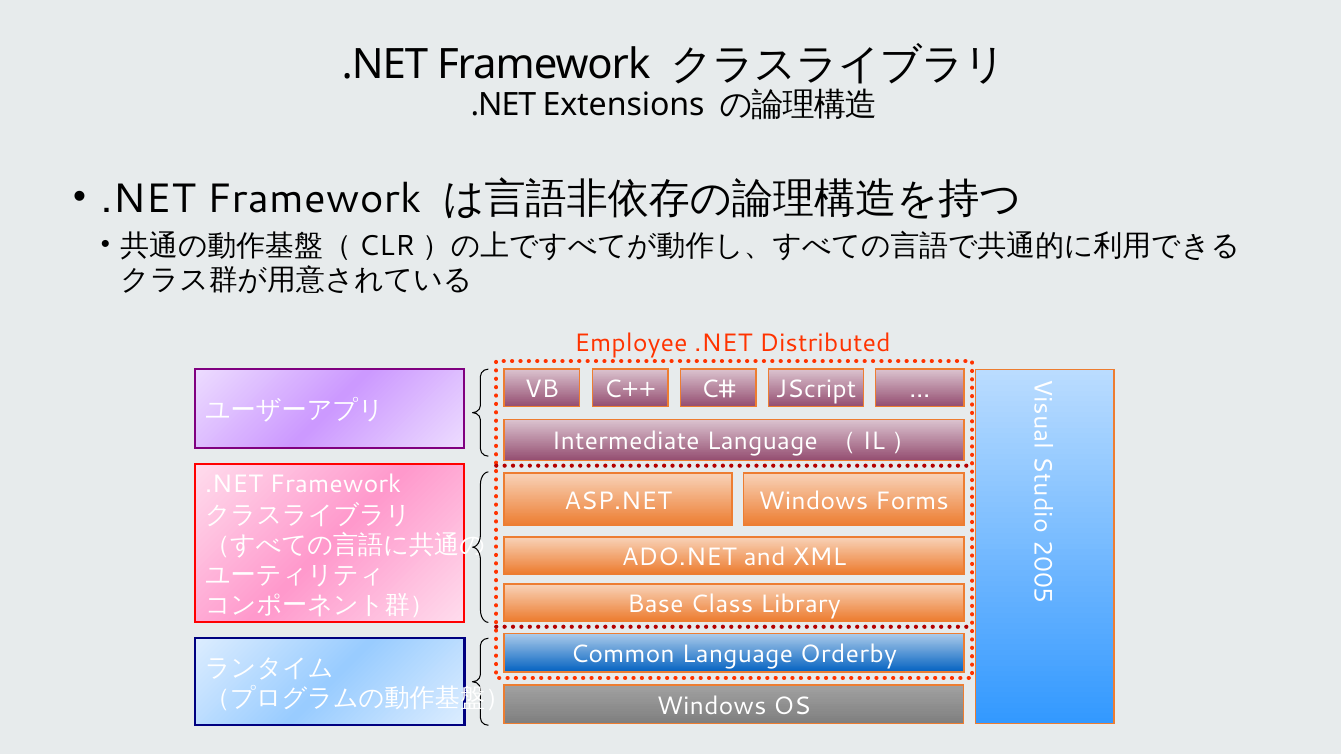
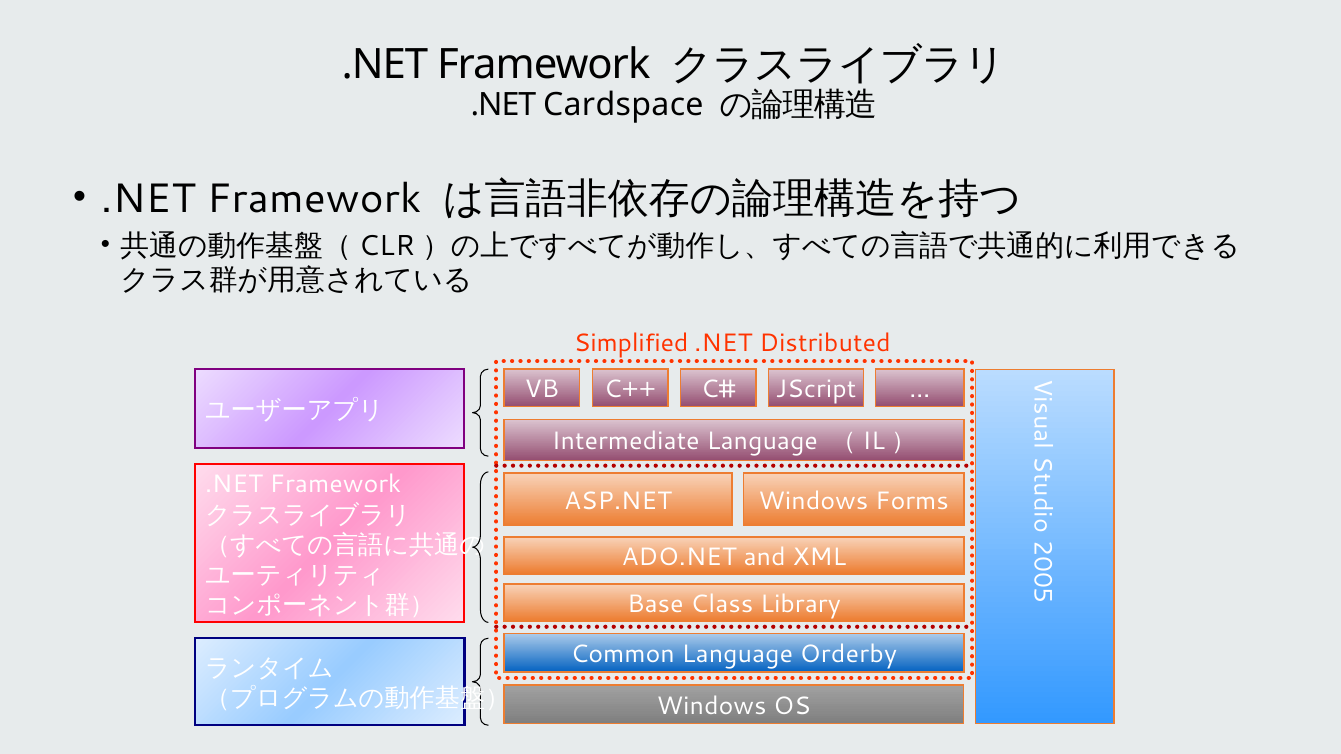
Extensions: Extensions -> Cardspace
Employee: Employee -> Simplified
